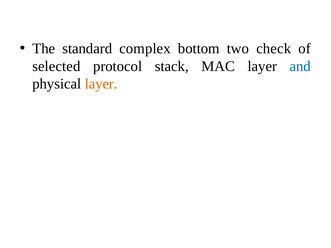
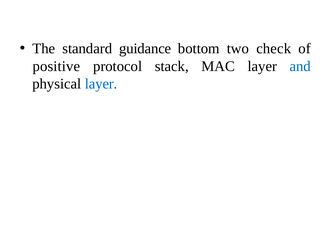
complex: complex -> guidance
selected: selected -> positive
layer at (101, 84) colour: orange -> blue
